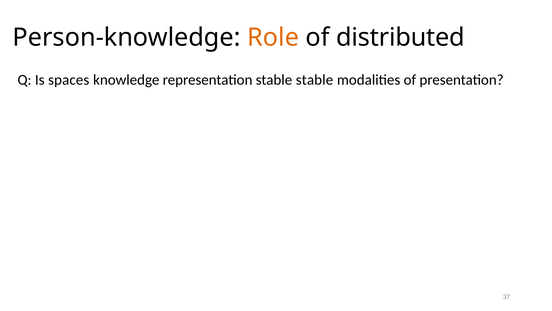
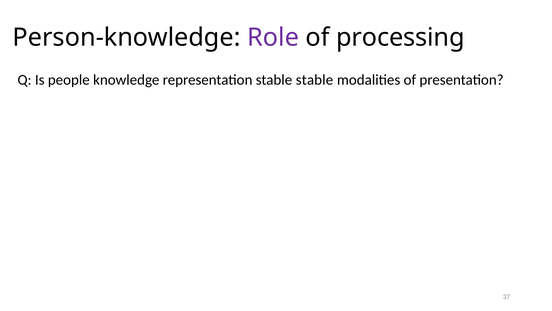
Role colour: orange -> purple
distributed: distributed -> processing
spaces: spaces -> people
